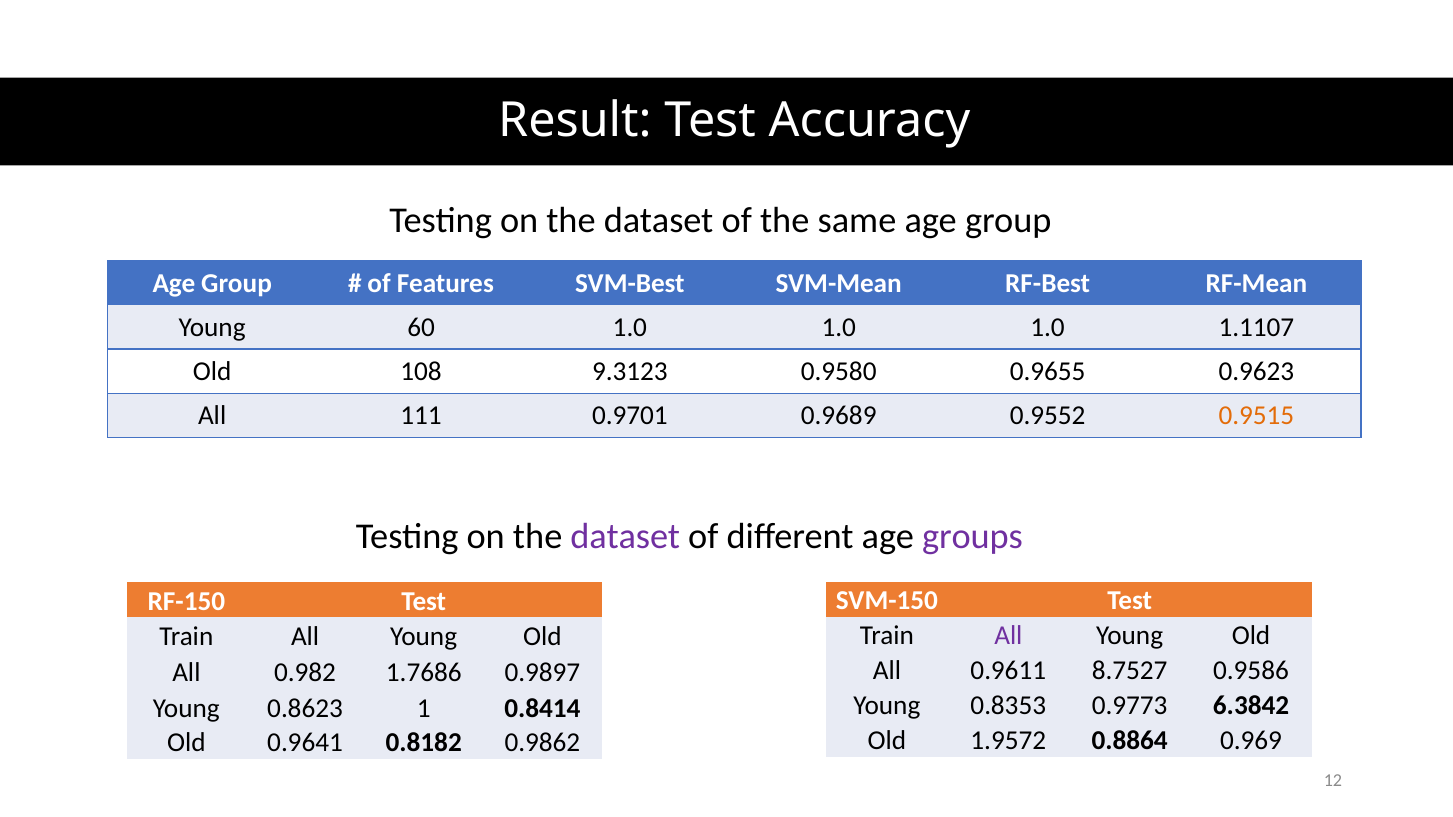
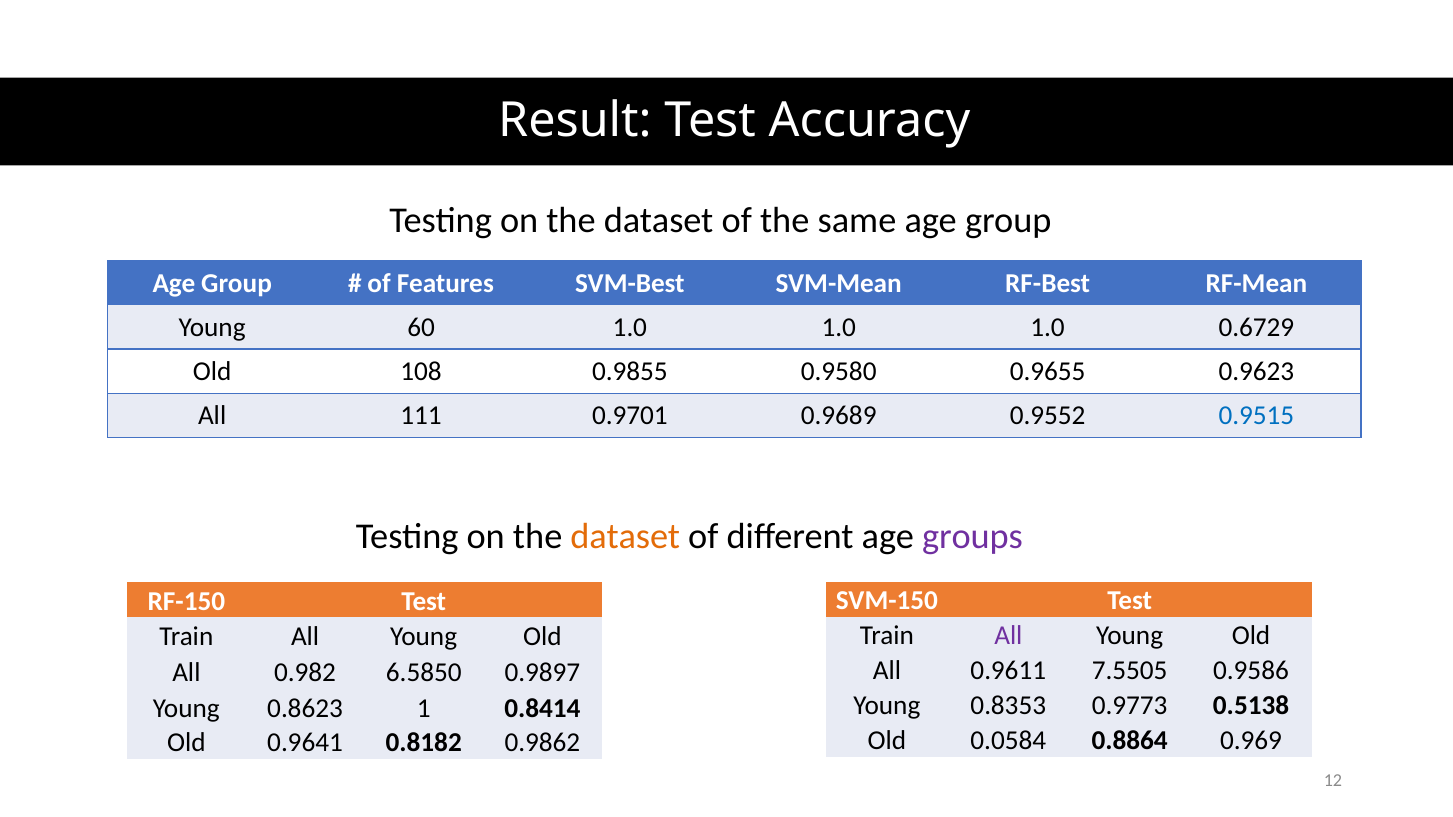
1.1107: 1.1107 -> 0.6729
9.3123: 9.3123 -> 0.9855
0.9515 colour: orange -> blue
dataset at (625, 537) colour: purple -> orange
8.7527: 8.7527 -> 7.5505
1.7686: 1.7686 -> 6.5850
6.3842: 6.3842 -> 0.5138
1.9572: 1.9572 -> 0.0584
